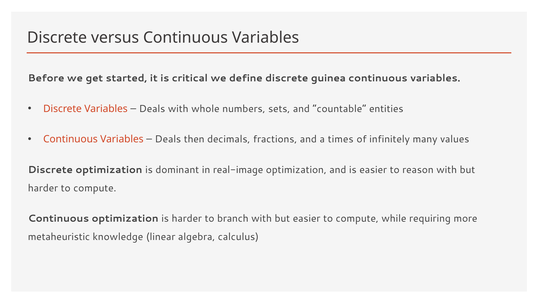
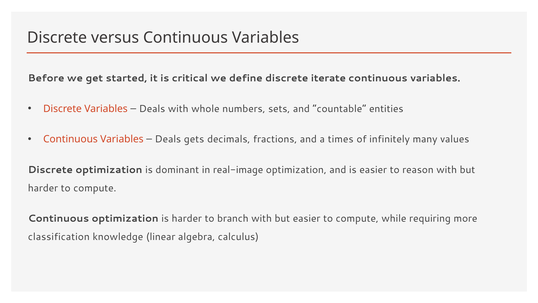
guinea: guinea -> iterate
then: then -> gets
metaheuristic: metaheuristic -> classification
